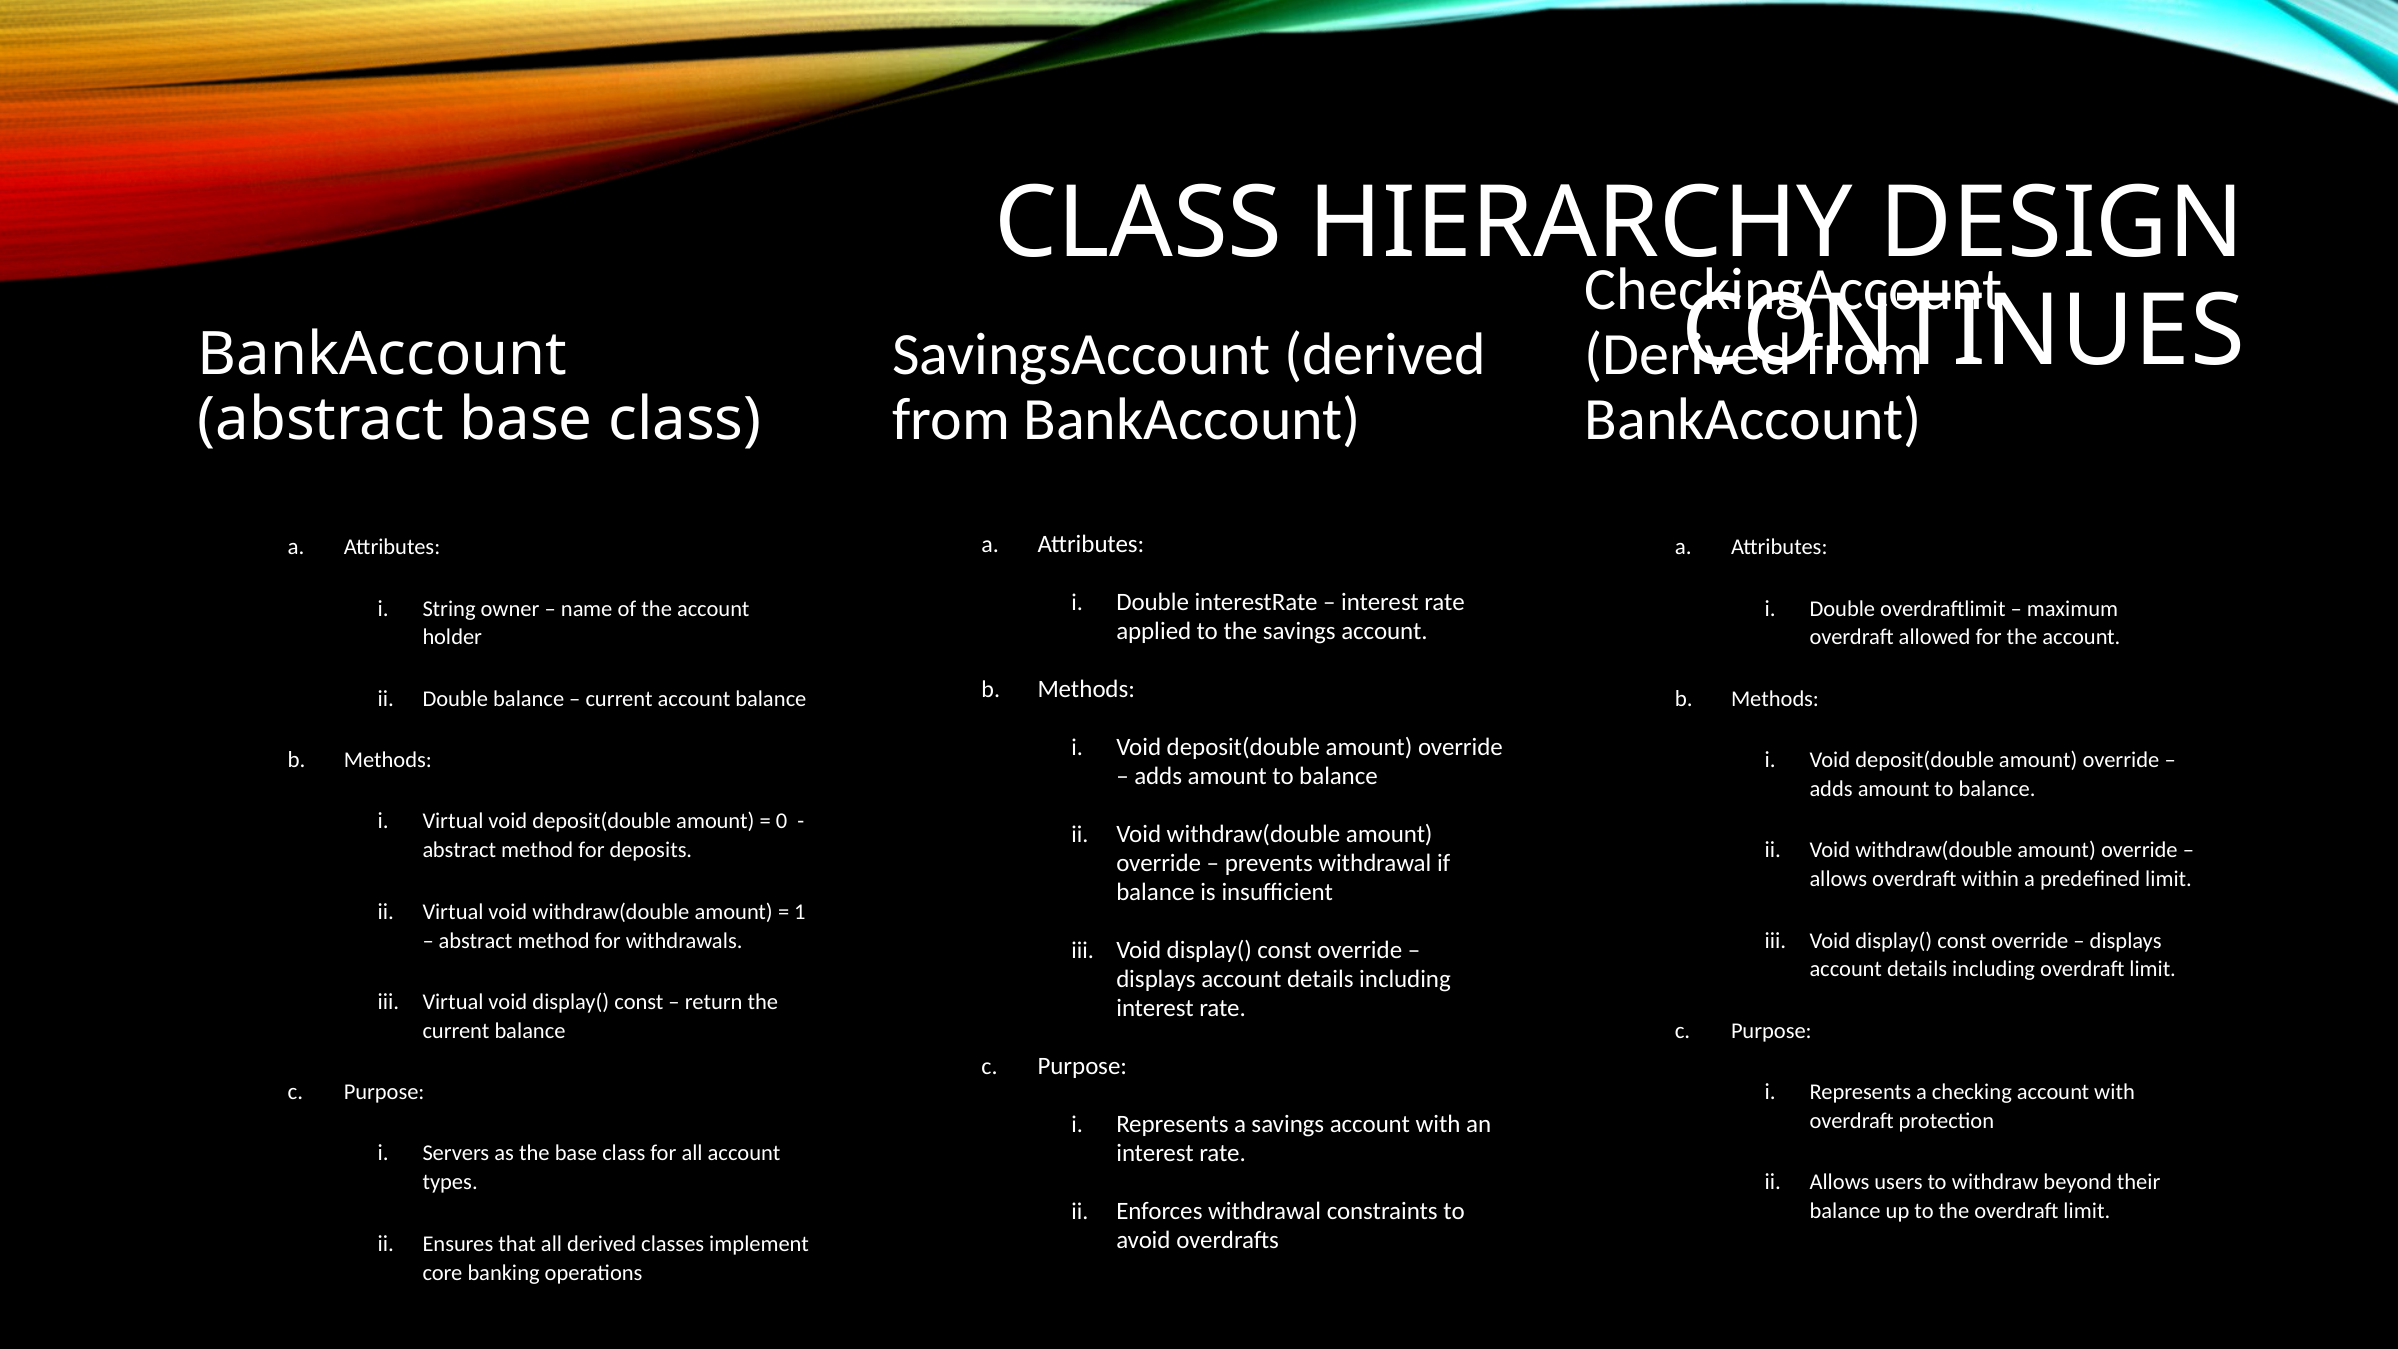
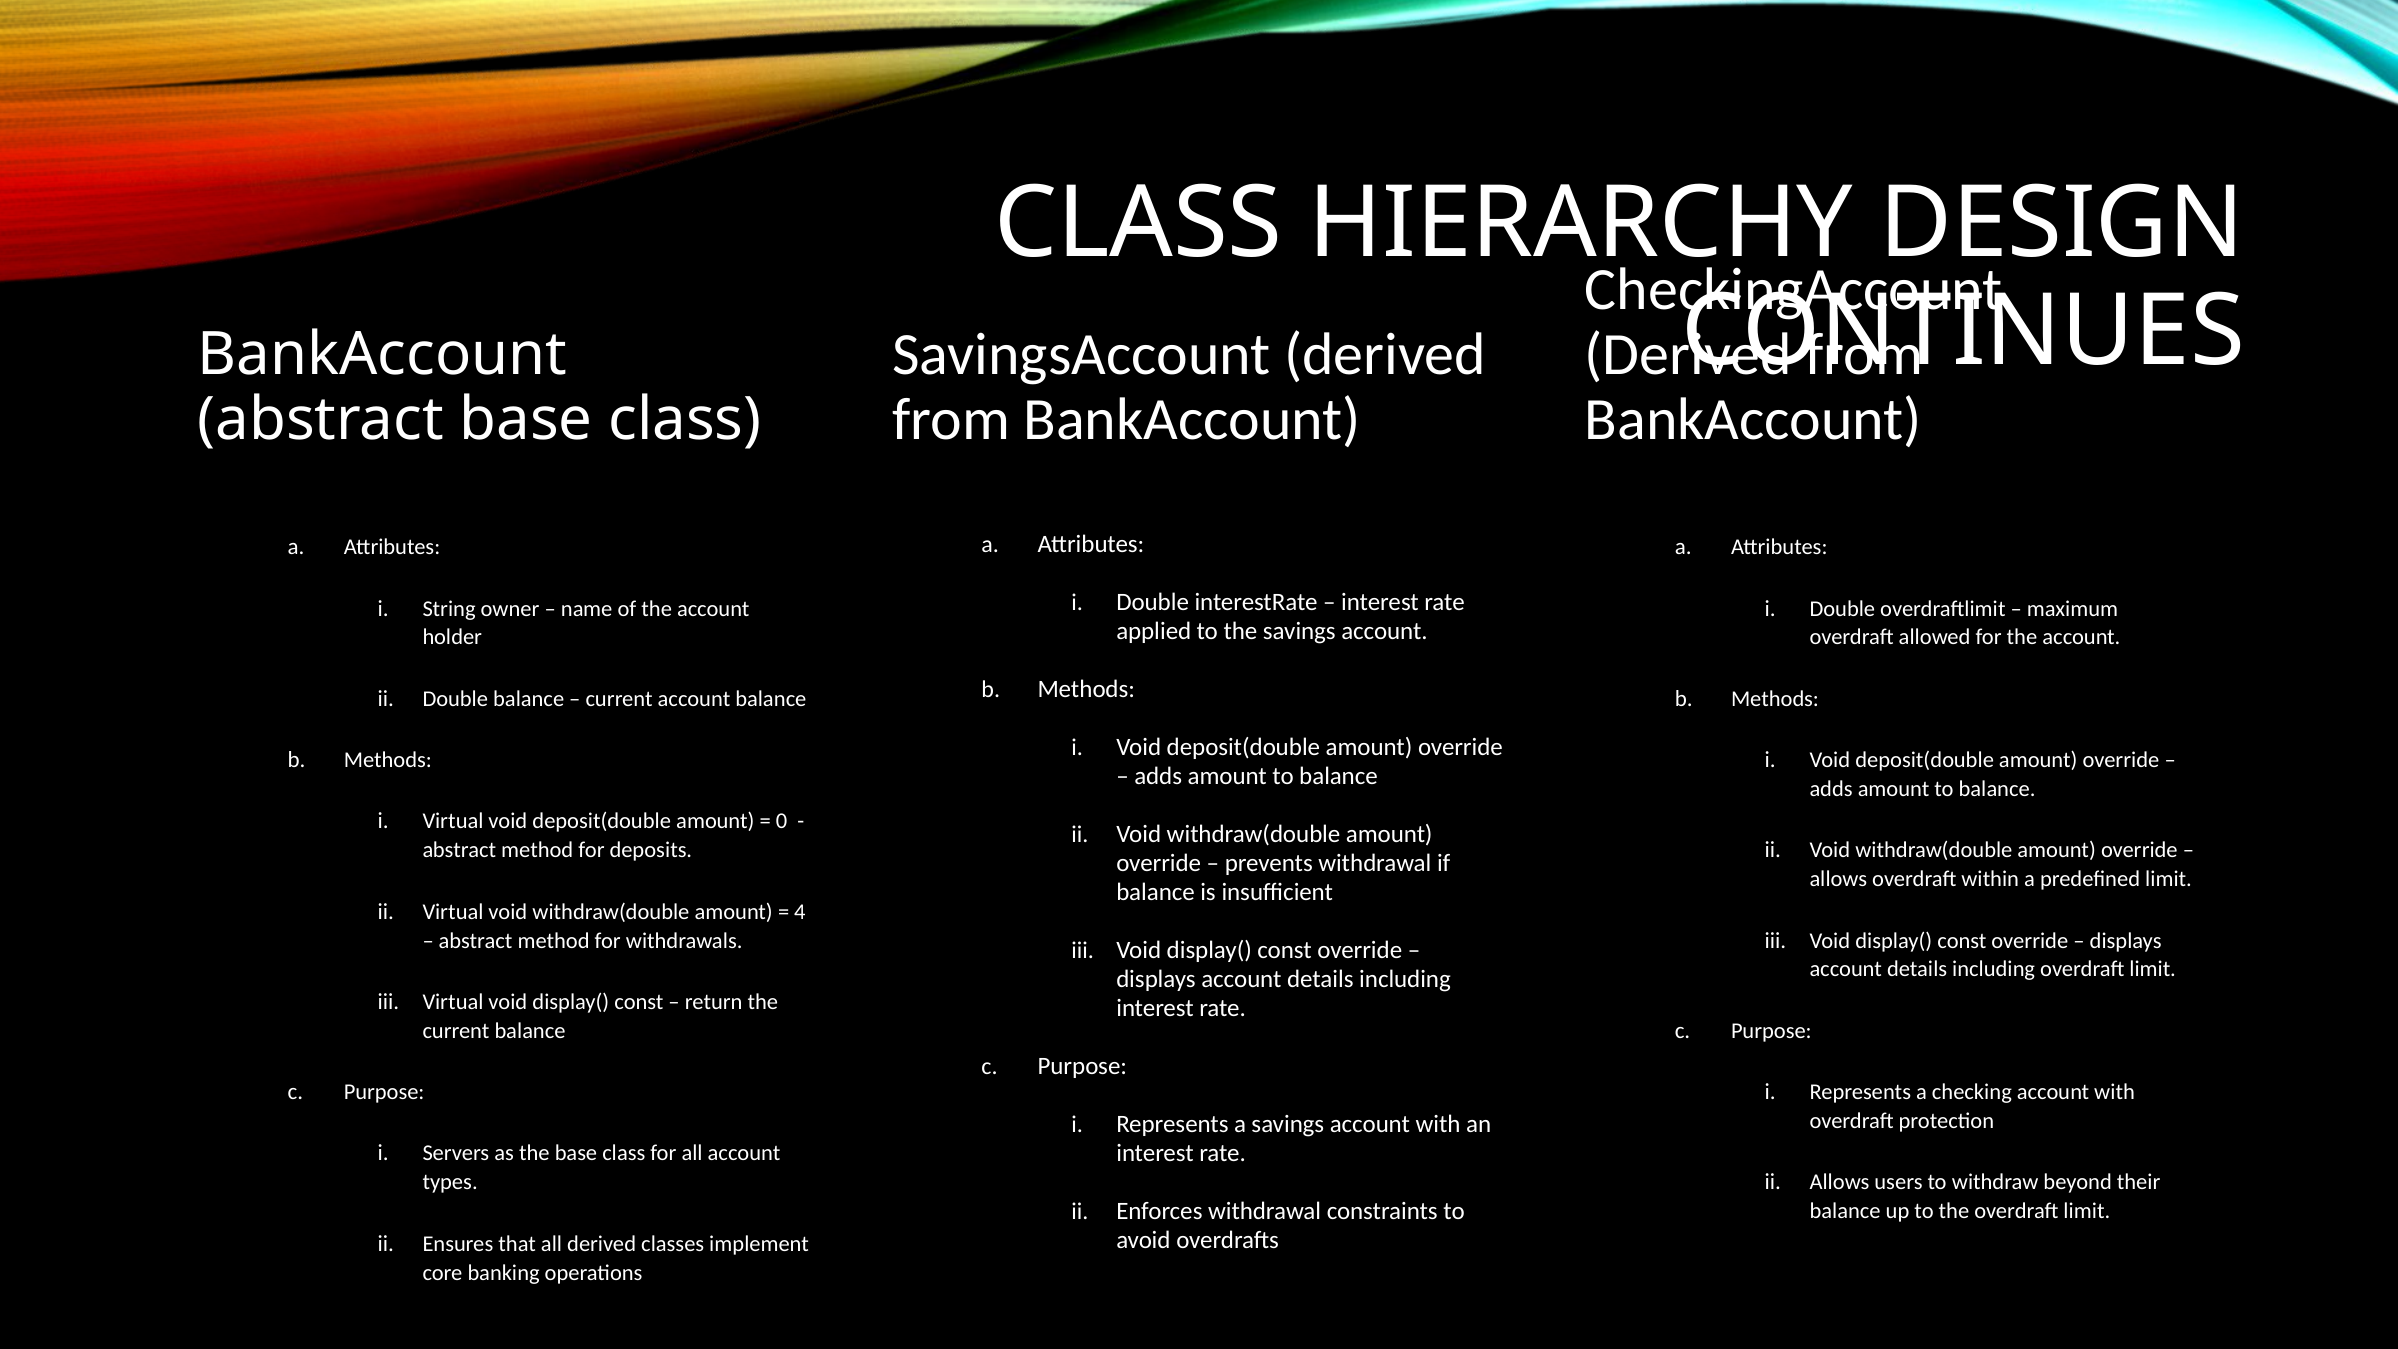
1: 1 -> 4
